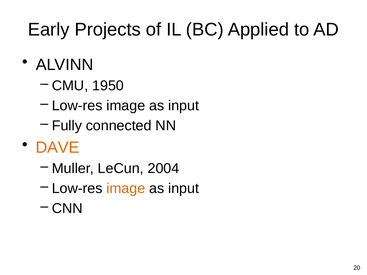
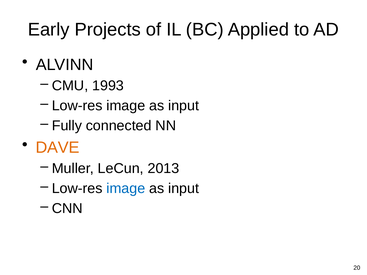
1950: 1950 -> 1993
2004: 2004 -> 2013
image at (126, 189) colour: orange -> blue
